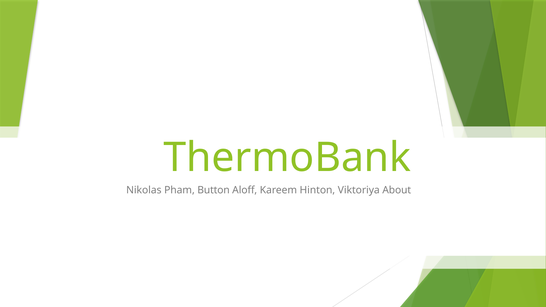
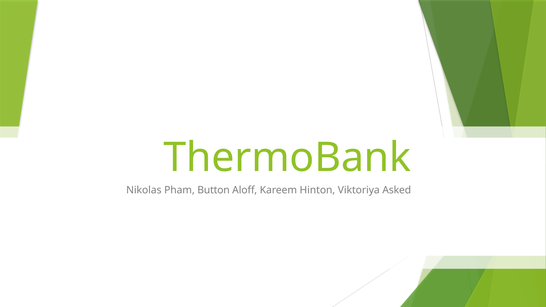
About: About -> Asked
